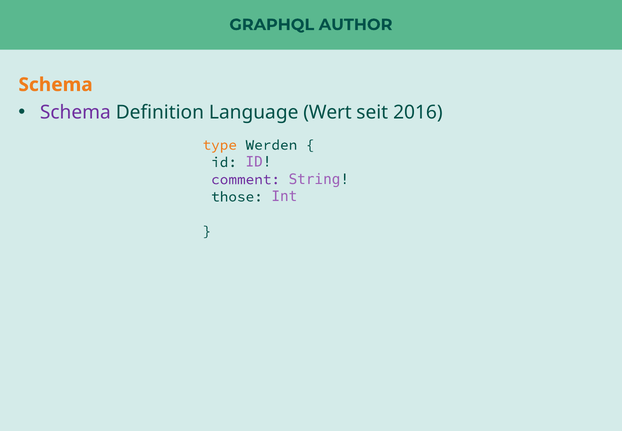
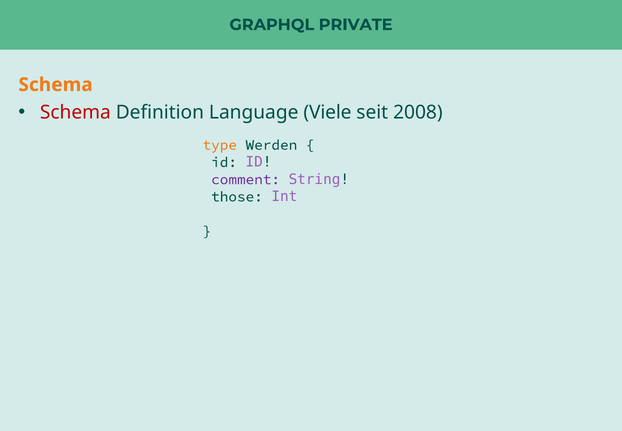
AUTHOR: AUTHOR -> PRIVATE
Schema at (75, 112) colour: purple -> red
Wert: Wert -> Viele
2016: 2016 -> 2008
